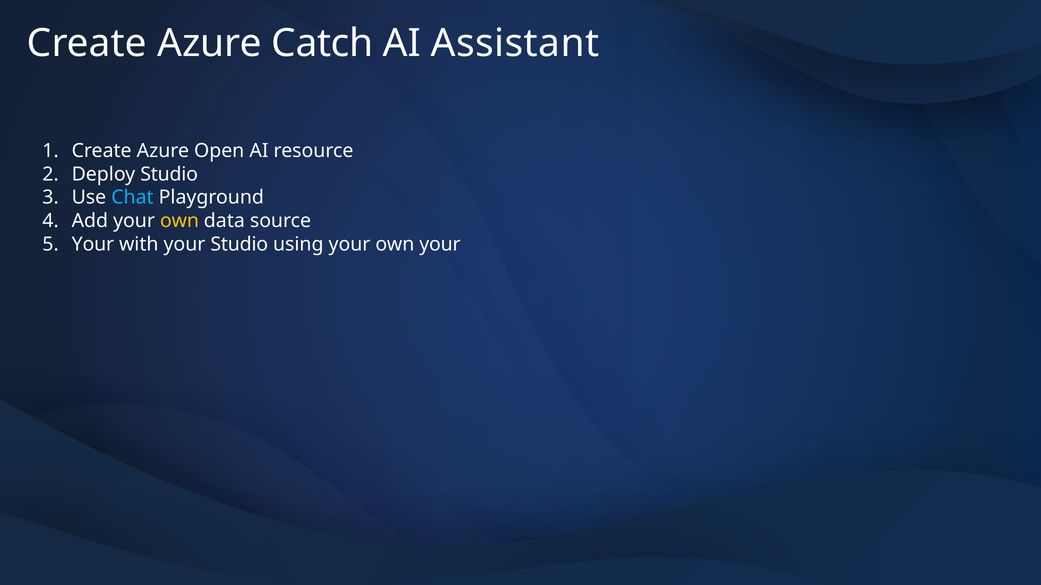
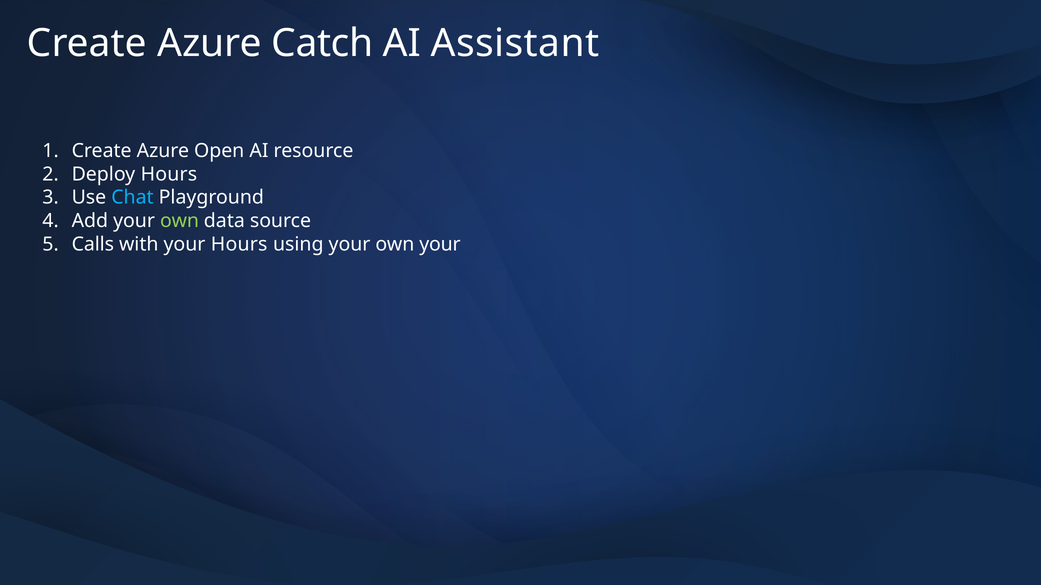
Deploy Studio: Studio -> Hours
own at (180, 221) colour: yellow -> light green
Your at (93, 245): Your -> Calls
your Studio: Studio -> Hours
